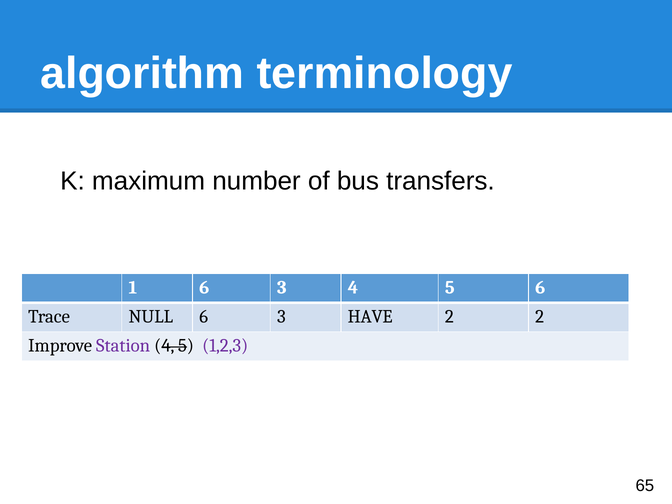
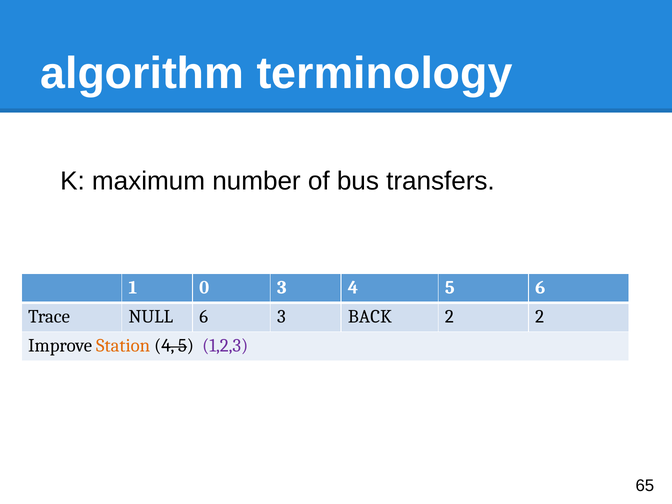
1 6: 6 -> 0
HAVE: HAVE -> BACK
Station colour: purple -> orange
